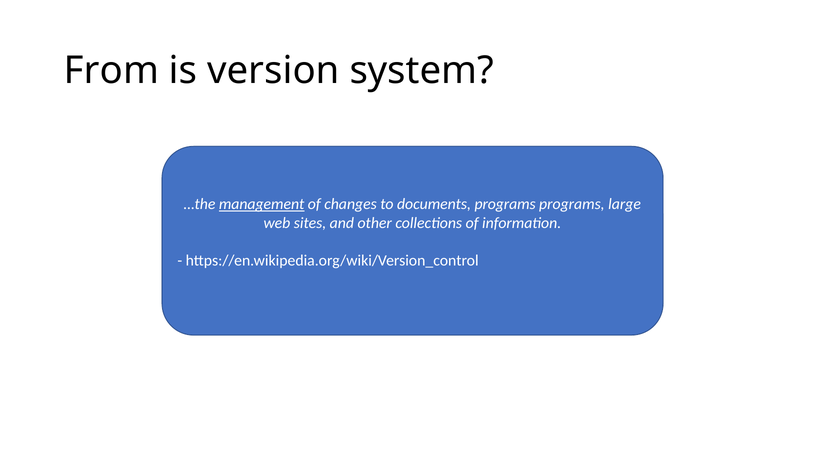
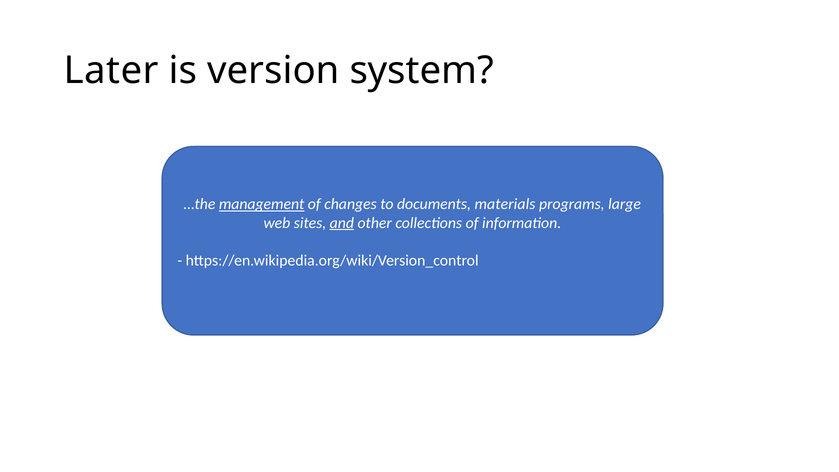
From: From -> Later
documents programs: programs -> materials
and underline: none -> present
